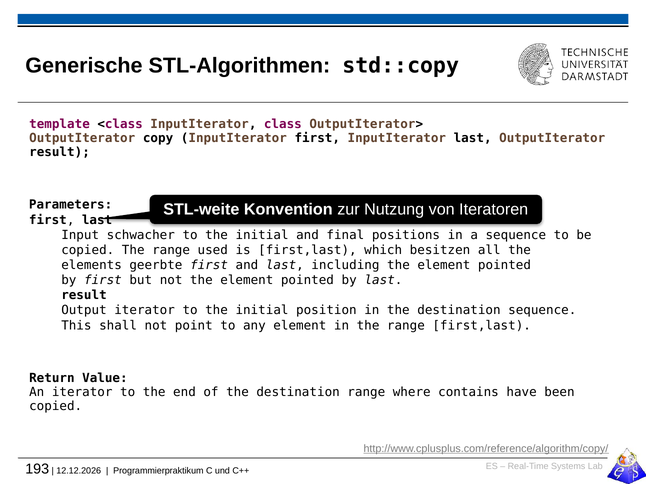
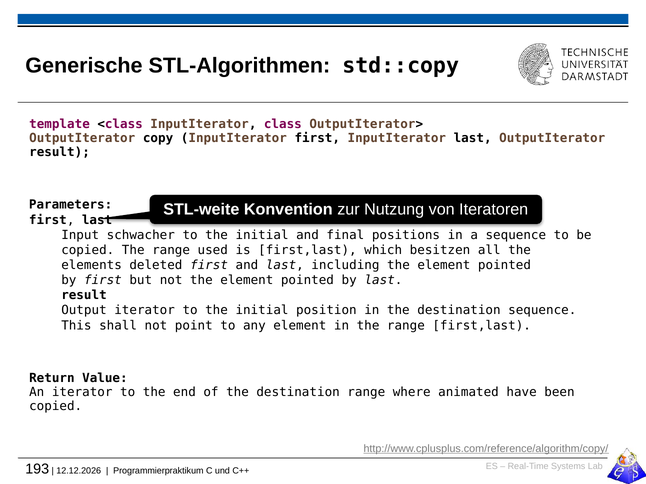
geerbte: geerbte -> deleted
contains: contains -> animated
